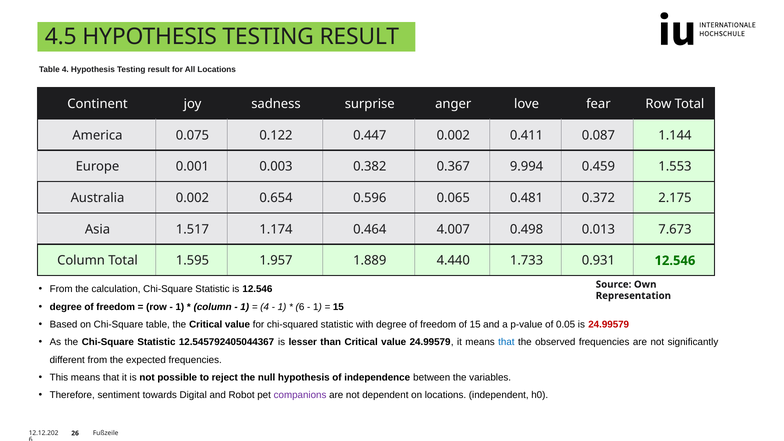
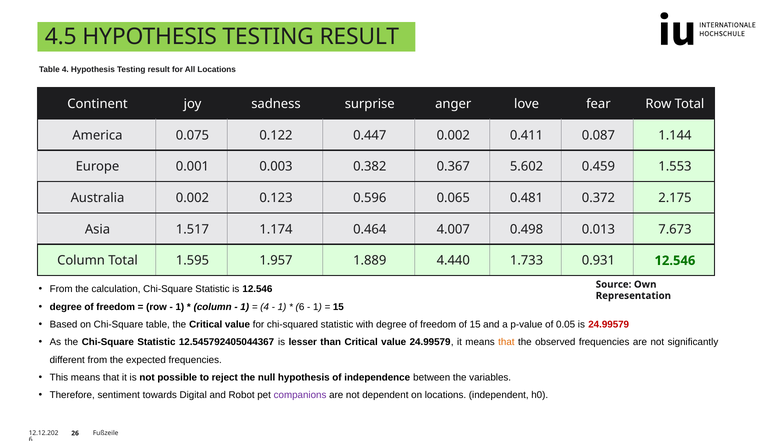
9.994: 9.994 -> 5.602
0.654: 0.654 -> 0.123
that at (506, 342) colour: blue -> orange
